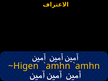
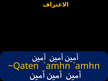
~Higen: ~Higen -> ~Qaten
